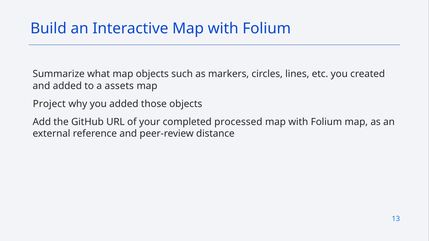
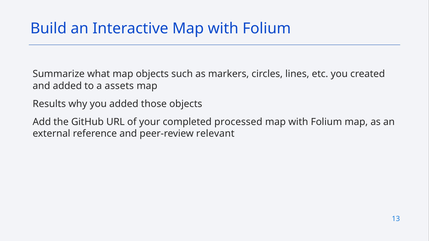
Project: Project -> Results
distance: distance -> relevant
